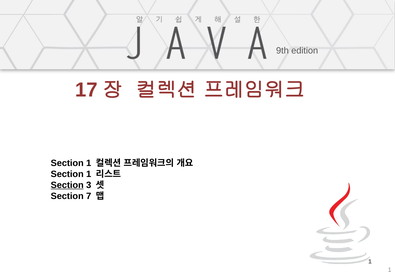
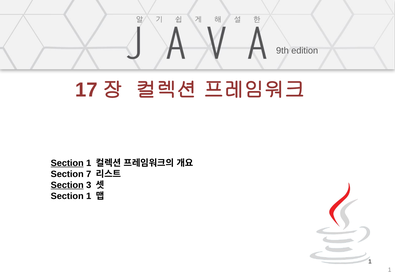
Section at (67, 163) underline: none -> present
1 at (89, 174): 1 -> 7
7 at (89, 196): 7 -> 1
